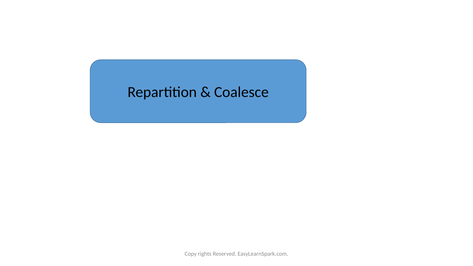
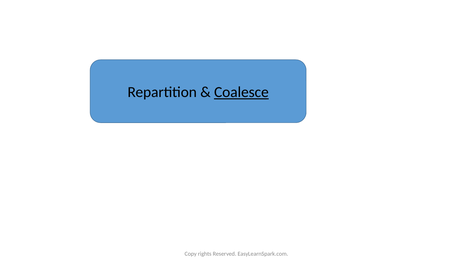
Coalesce underline: none -> present
